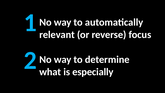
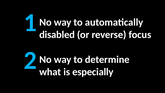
relevant: relevant -> disabled
